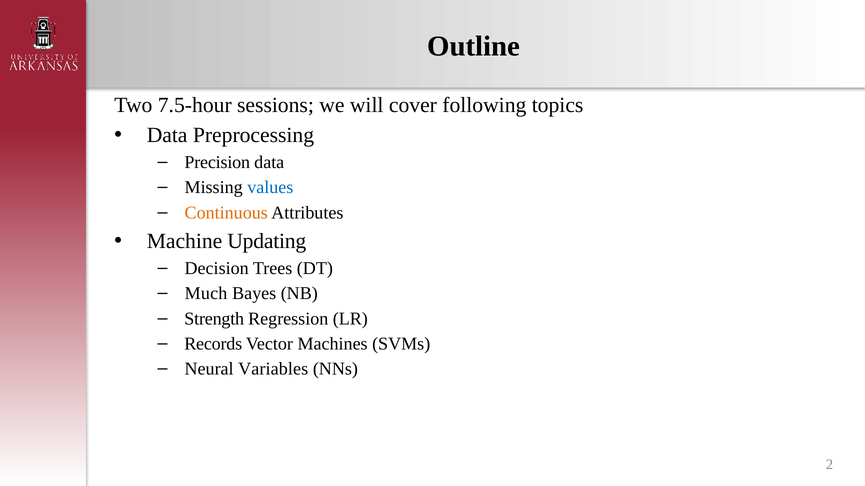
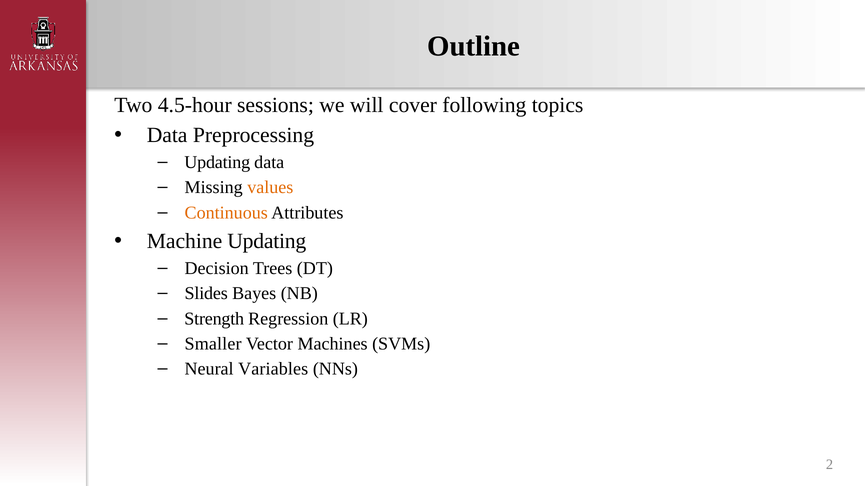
7.5-hour: 7.5-hour -> 4.5-hour
Precision at (217, 163): Precision -> Updating
values colour: blue -> orange
Much: Much -> Slides
Records: Records -> Smaller
